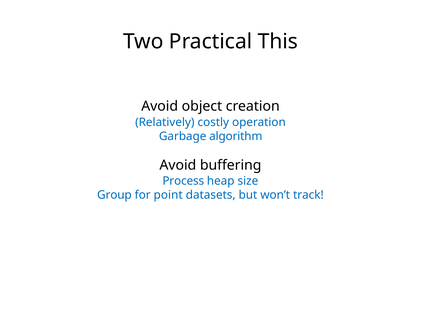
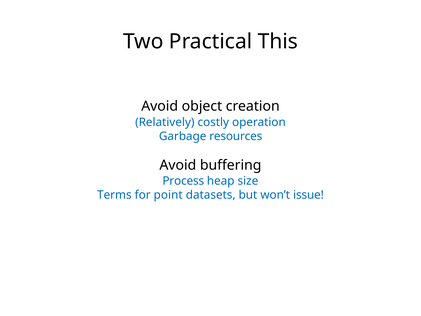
algorithm: algorithm -> resources
Group: Group -> Terms
track: track -> issue
